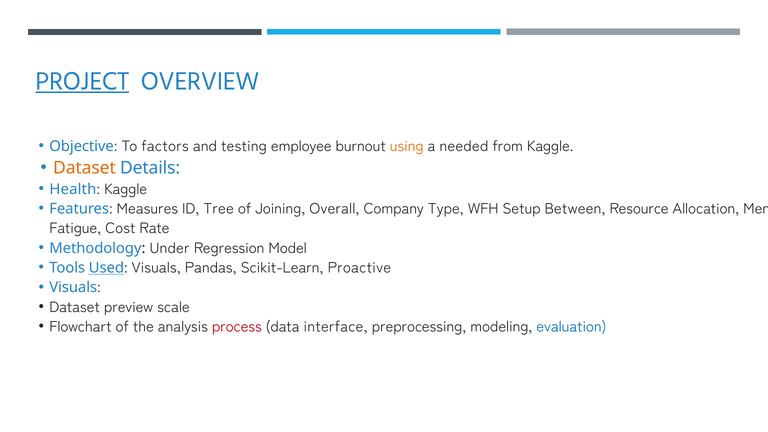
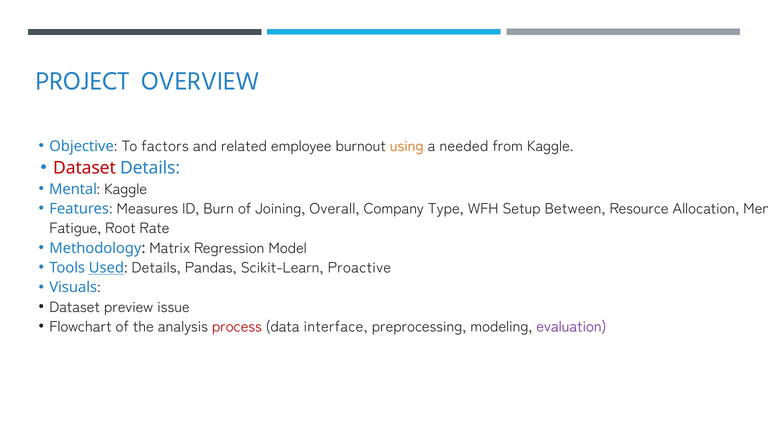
PROJECT underline: present -> none
testing: testing -> related
Dataset at (84, 168) colour: orange -> red
Health at (73, 189): Health -> Mental
Tree: Tree -> Burn
Cost: Cost -> Root
Under: Under -> Matrix
Visuals at (156, 268): Visuals -> Details
scale: scale -> issue
evaluation colour: blue -> purple
